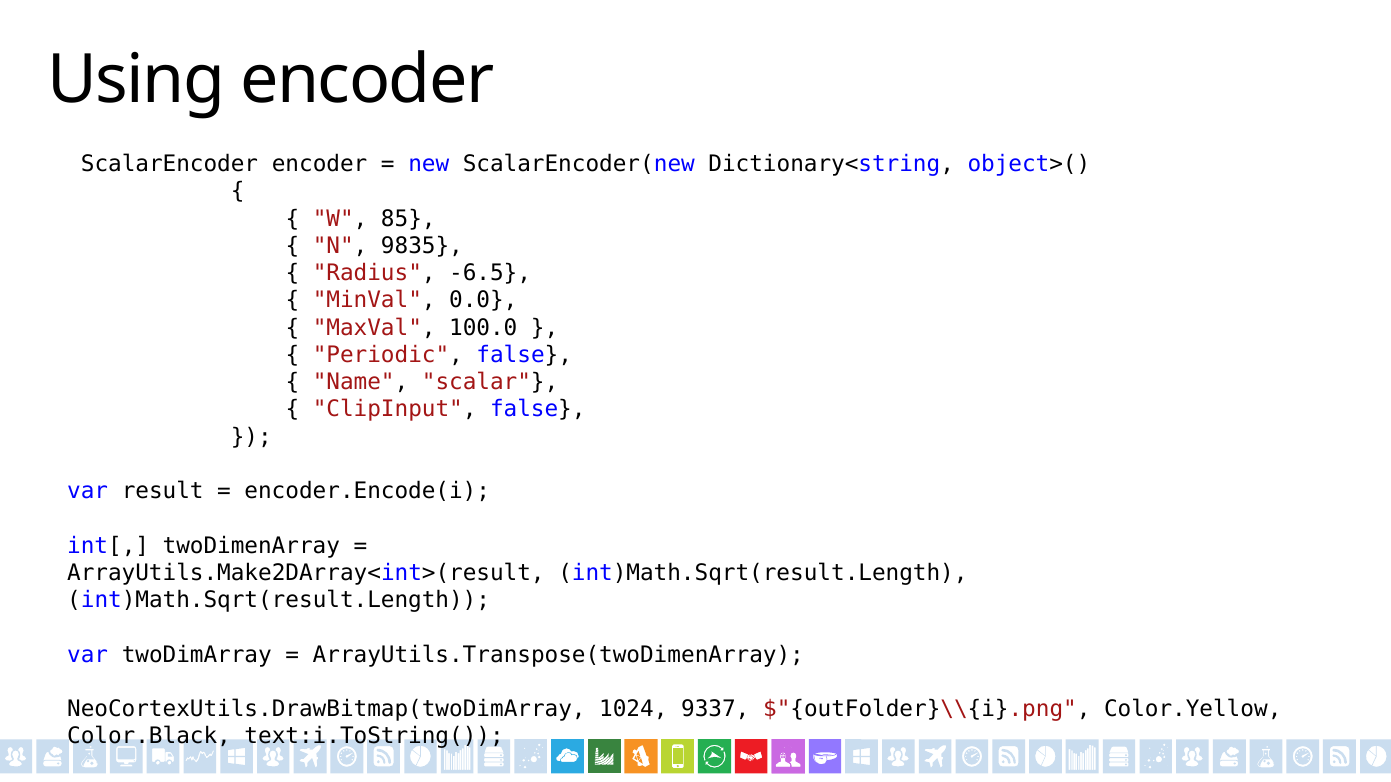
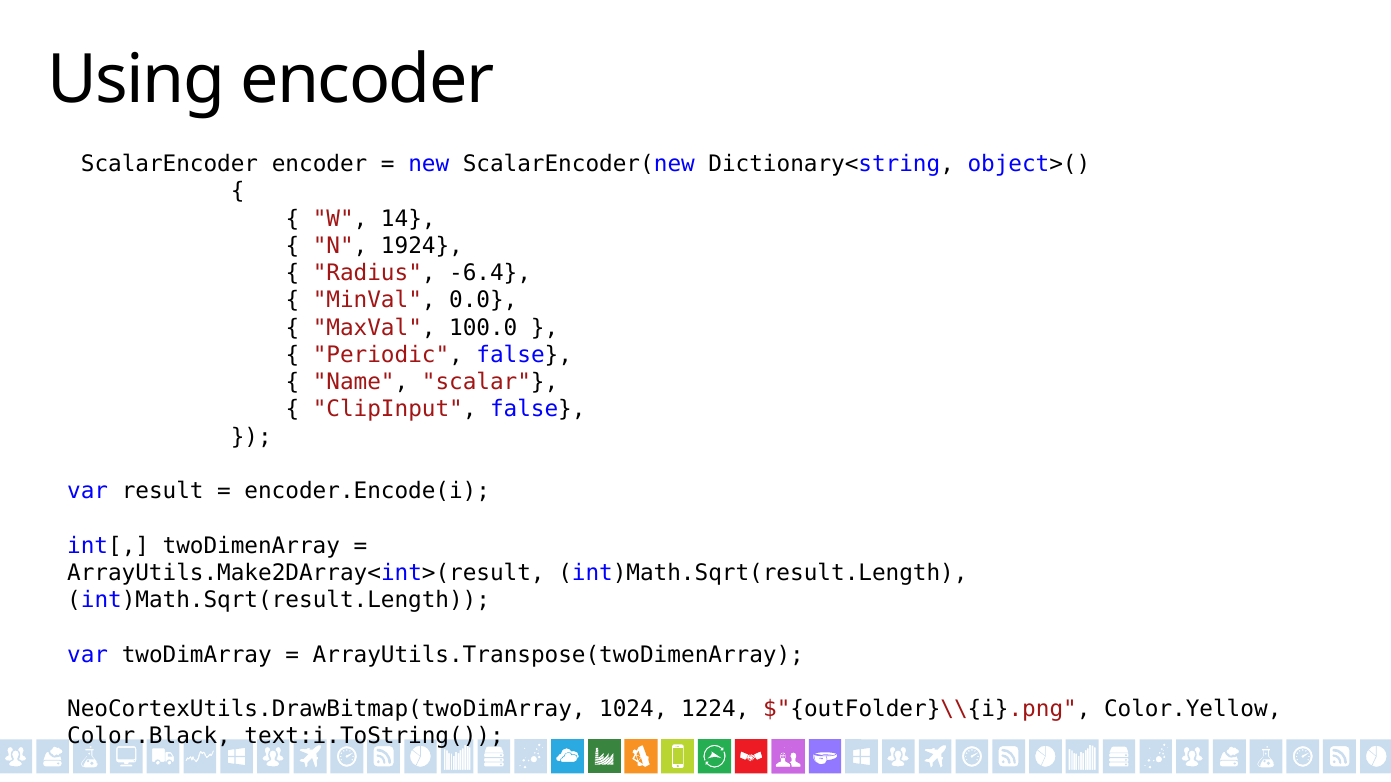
85: 85 -> 14
9835: 9835 -> 1924
-6.5: -6.5 -> -6.4
9337: 9337 -> 1224
